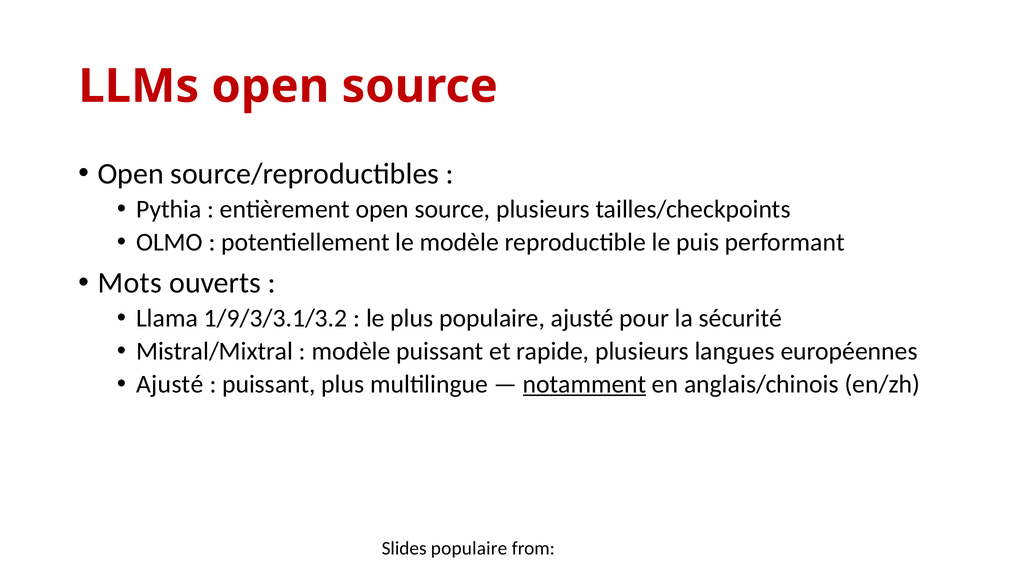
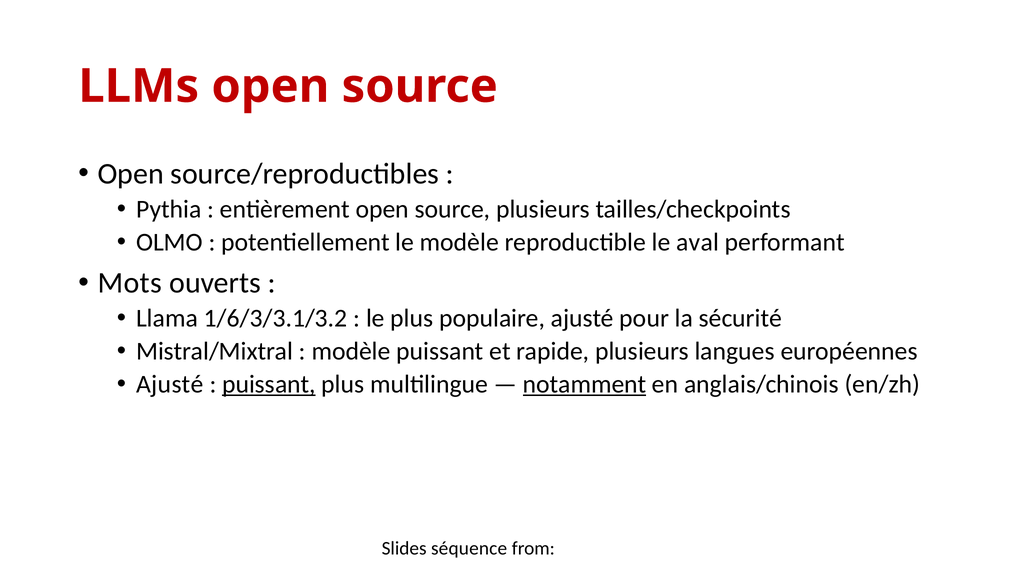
puis: puis -> aval
1/9/3/3.1/3.2: 1/9/3/3.1/3.2 -> 1/6/3/3.1/3.2
puissant at (269, 385) underline: none -> present
Slides populaire: populaire -> séquence
